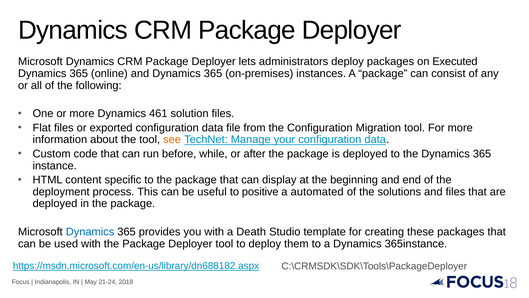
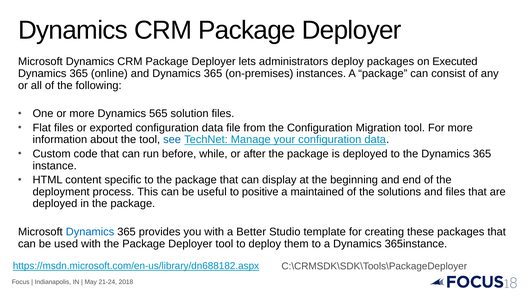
461: 461 -> 565
see colour: orange -> blue
automated: automated -> maintained
Death: Death -> Better
